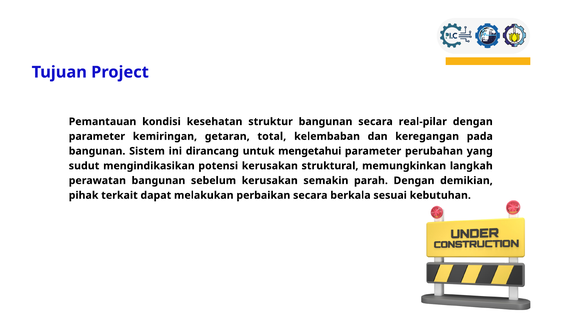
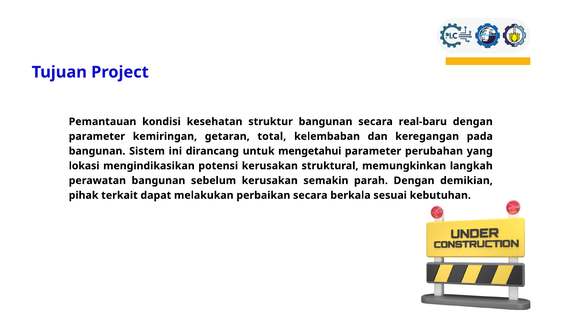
real-pilar: real-pilar -> real-baru
sudut: sudut -> lokasi
